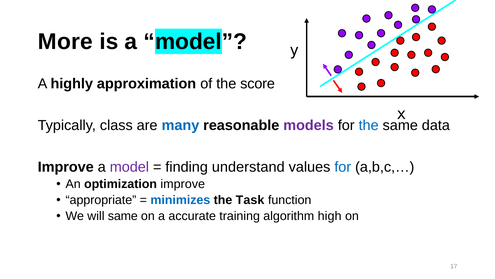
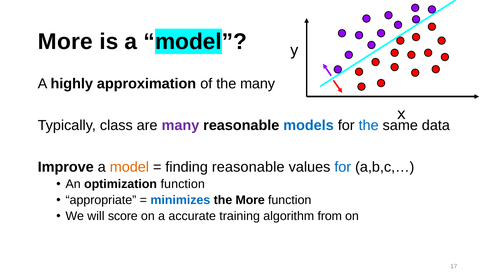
the score: score -> many
many at (180, 125) colour: blue -> purple
models colour: purple -> blue
model at (129, 167) colour: purple -> orange
finding understand: understand -> reasonable
optimization improve: improve -> function
the Task: Task -> More
will same: same -> score
high: high -> from
